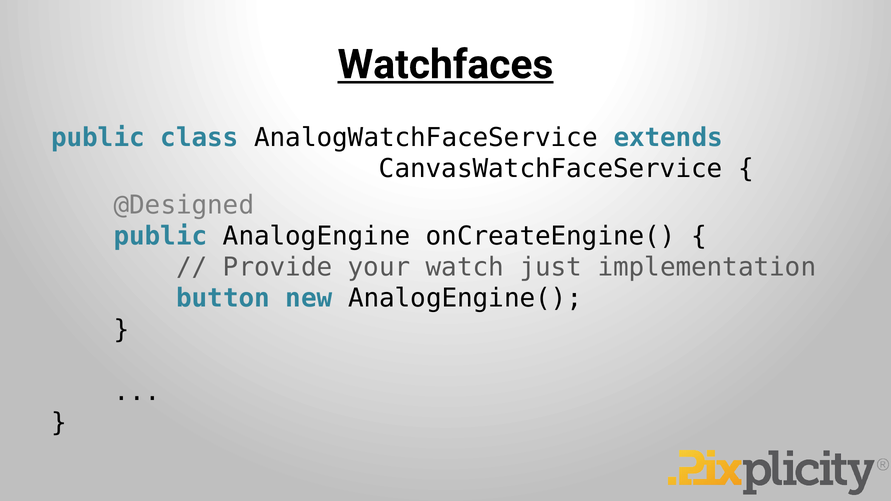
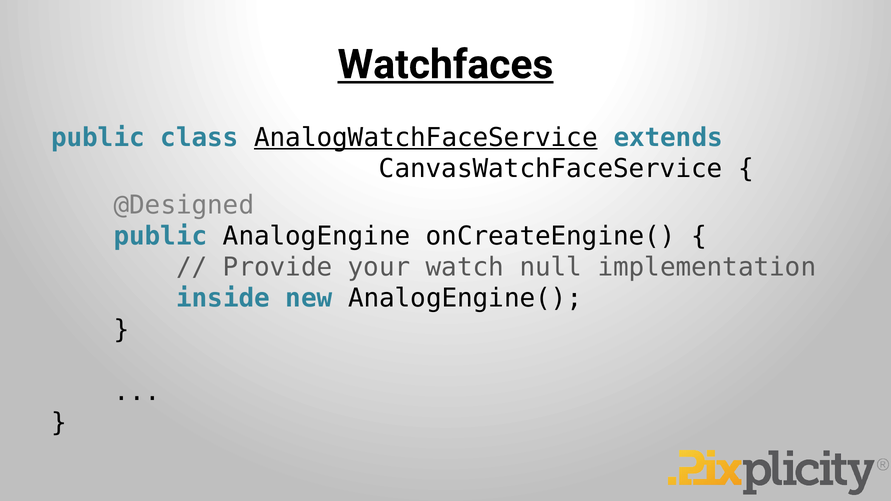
AnalogWatchFaceService underline: none -> present
just: just -> null
button: button -> inside
